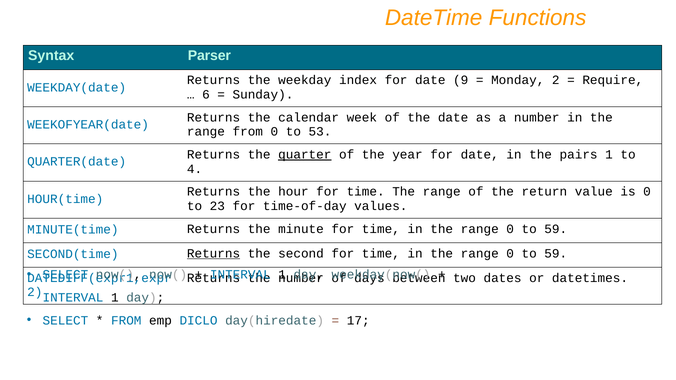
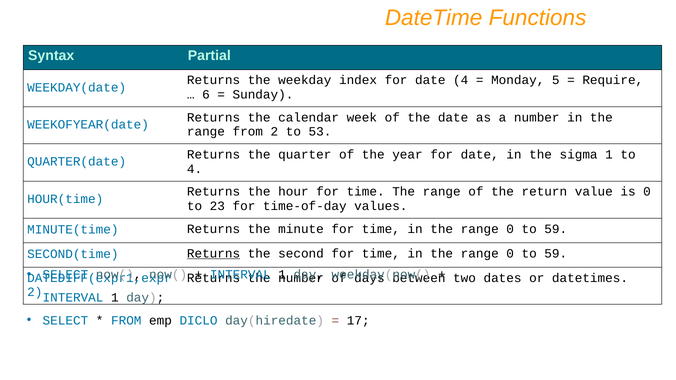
Parser: Parser -> Partial
date 9: 9 -> 4
Monday 2: 2 -> 5
from 0: 0 -> 2
quarter underline: present -> none
pairs: pairs -> sigma
